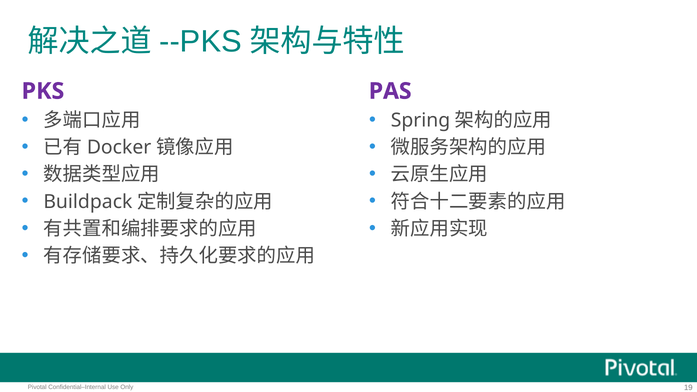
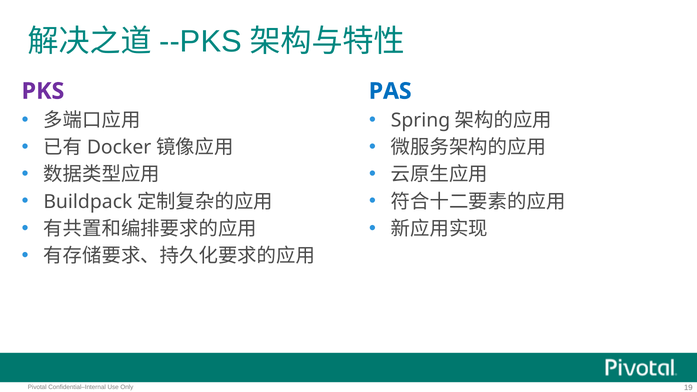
PAS colour: purple -> blue
